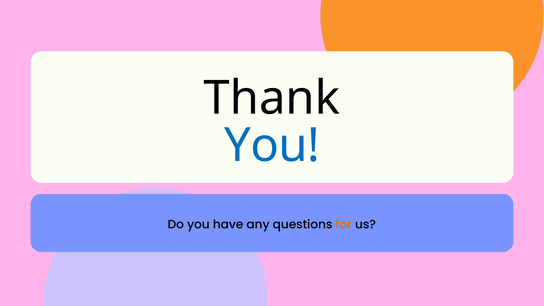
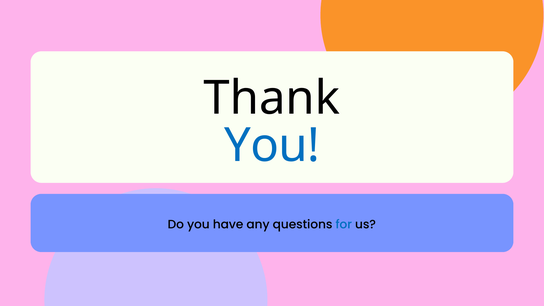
for colour: orange -> blue
